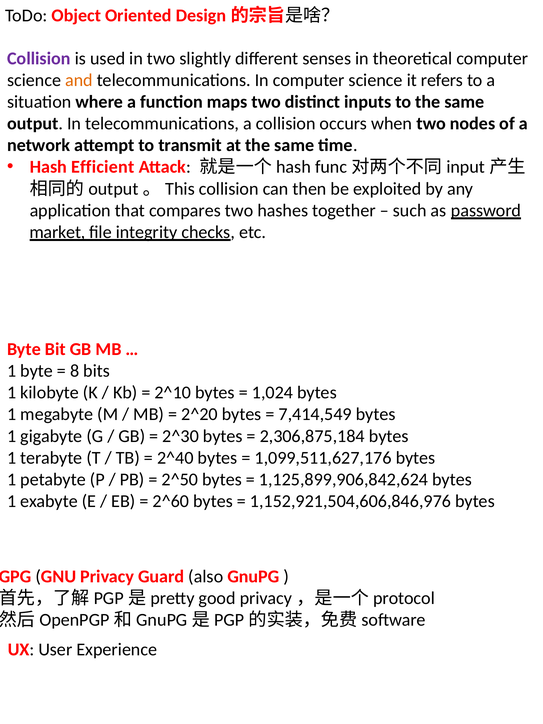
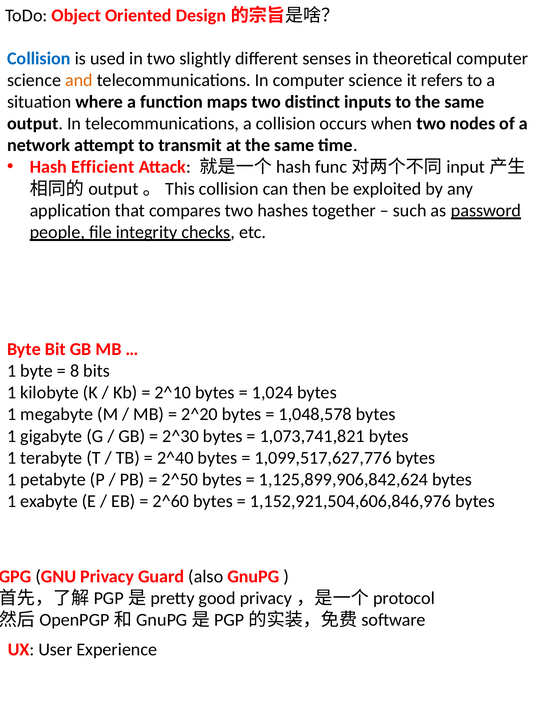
Collision at (39, 58) colour: purple -> blue
market: market -> people
7,414,549: 7,414,549 -> 1,048,578
2,306,875,184: 2,306,875,184 -> 1,073,741,821
1,099,511,627,176: 1,099,511,627,176 -> 1,099,517,627,776
